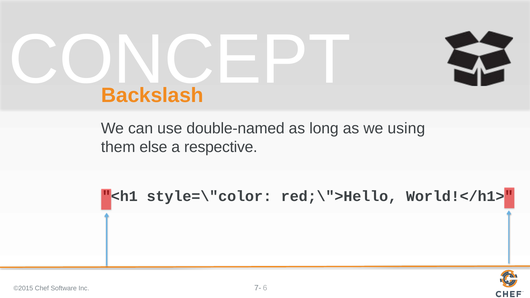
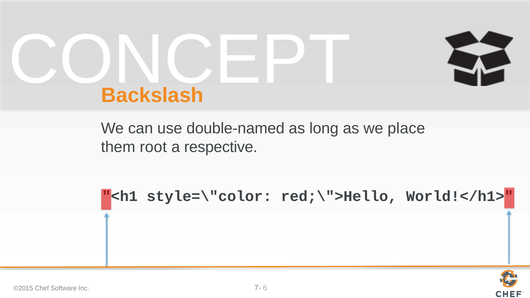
using: using -> place
else: else -> root
